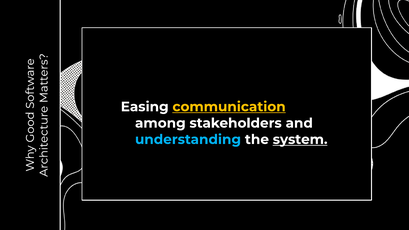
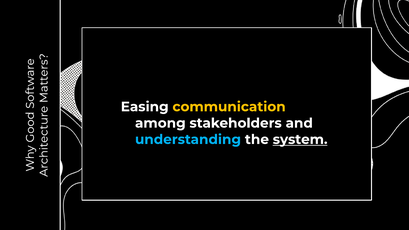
communication underline: present -> none
